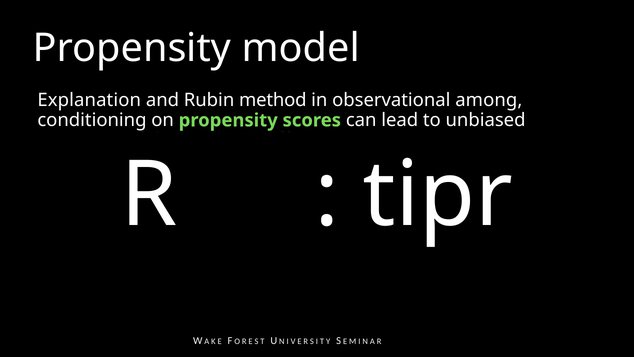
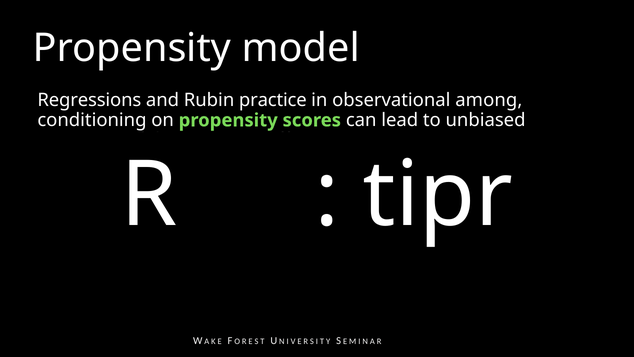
Explanation: Explanation -> Regressions
method: method -> practice
